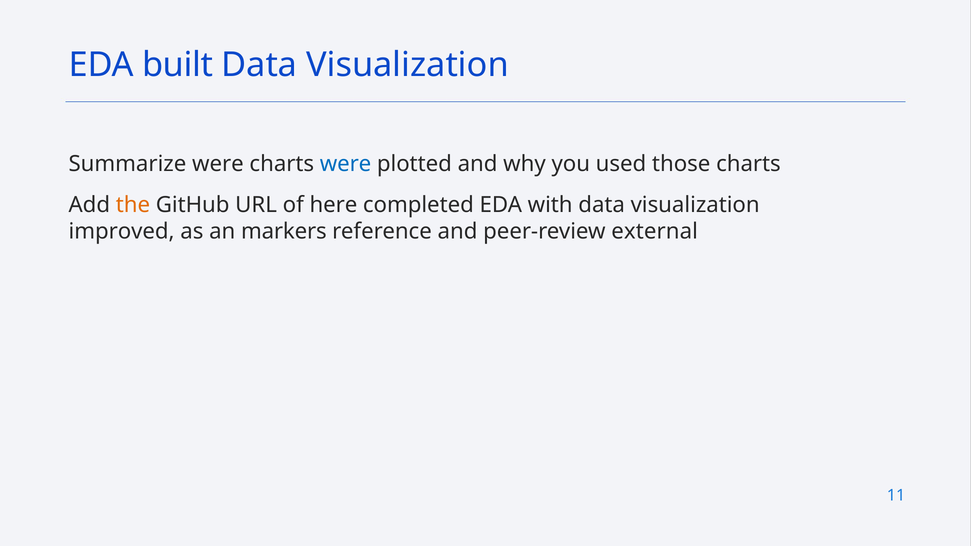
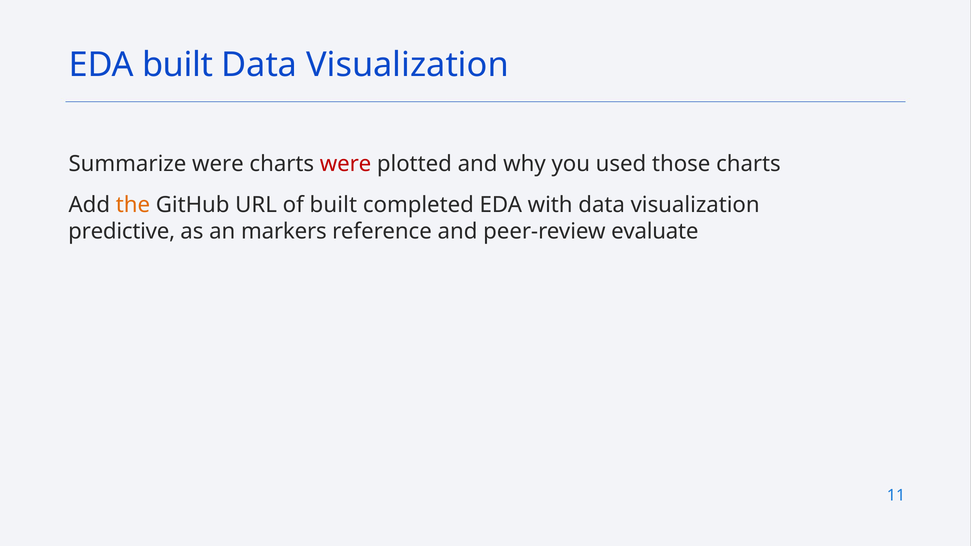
were at (346, 164) colour: blue -> red
of here: here -> built
improved: improved -> predictive
external: external -> evaluate
